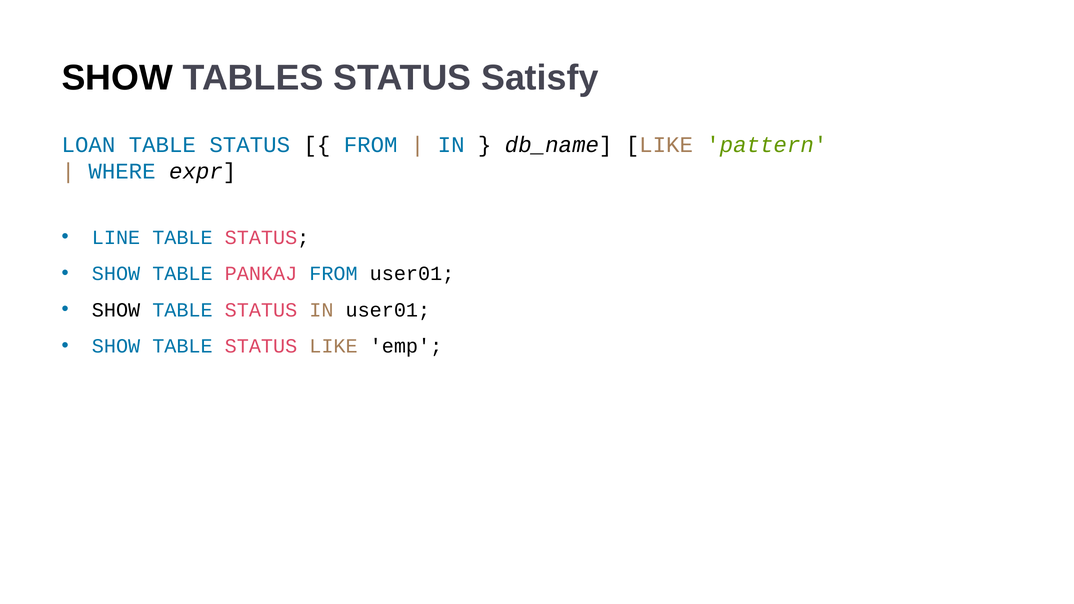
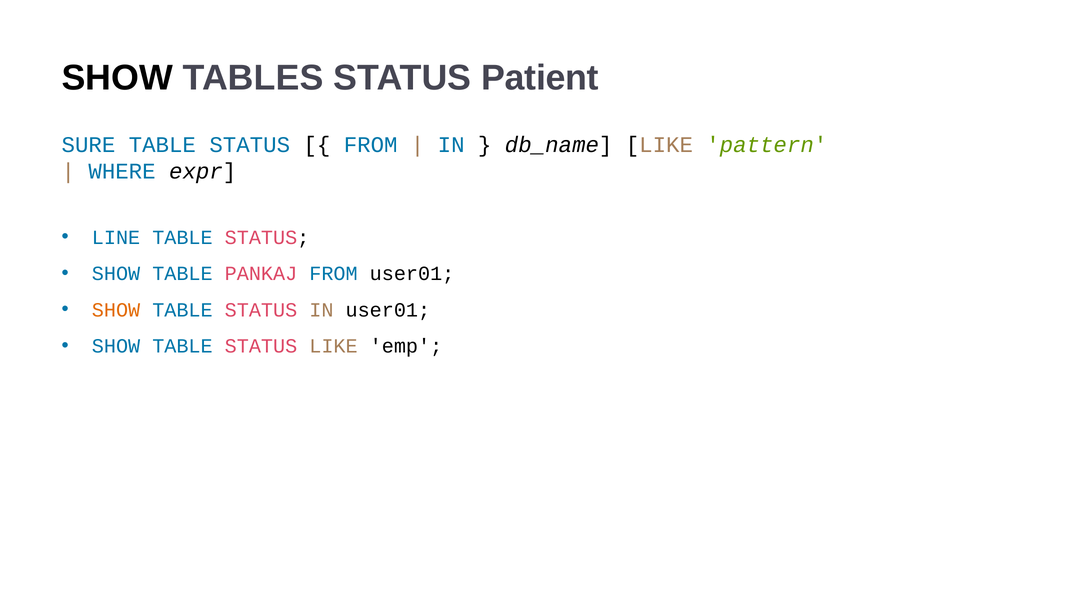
Satisfy: Satisfy -> Patient
LOAN: LOAN -> SURE
SHOW at (116, 310) colour: black -> orange
